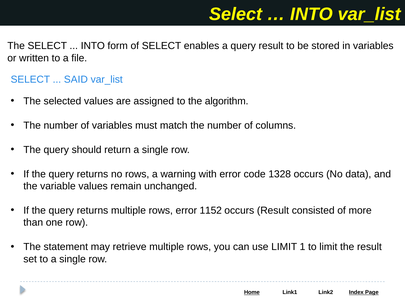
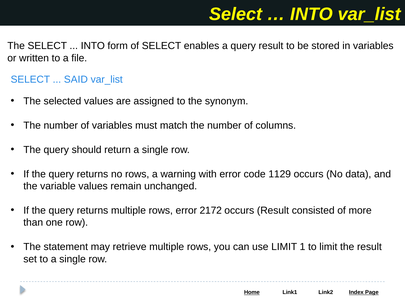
algorithm: algorithm -> synonym
1328: 1328 -> 1129
1152: 1152 -> 2172
